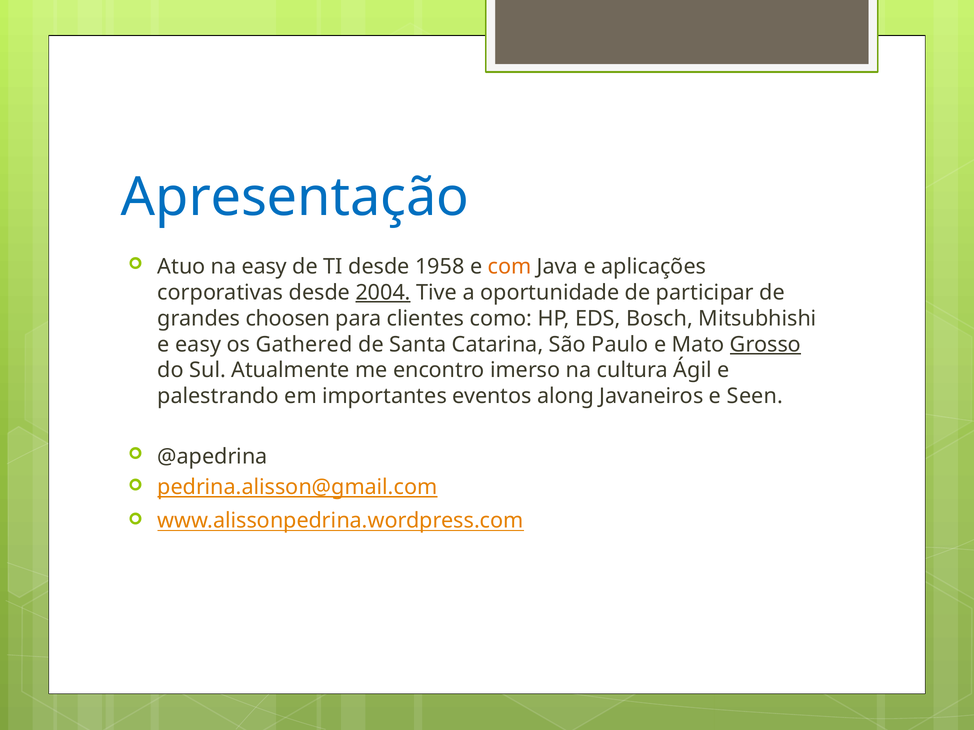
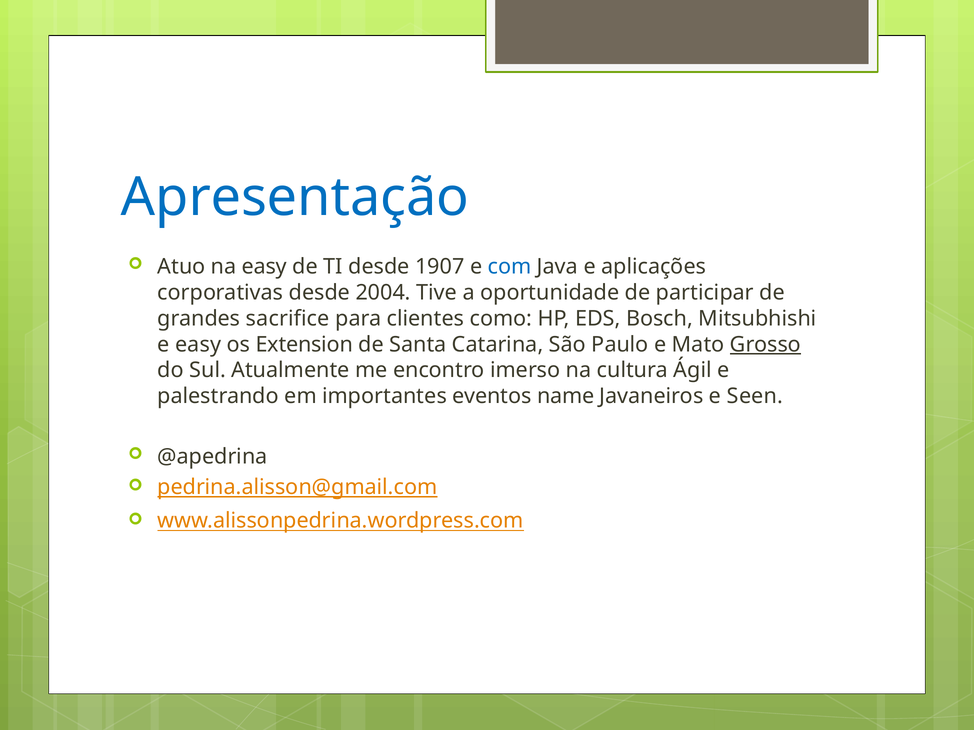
1958: 1958 -> 1907
com colour: orange -> blue
2004 underline: present -> none
choosen: choosen -> sacrifice
Gathered: Gathered -> Extension
along: along -> name
